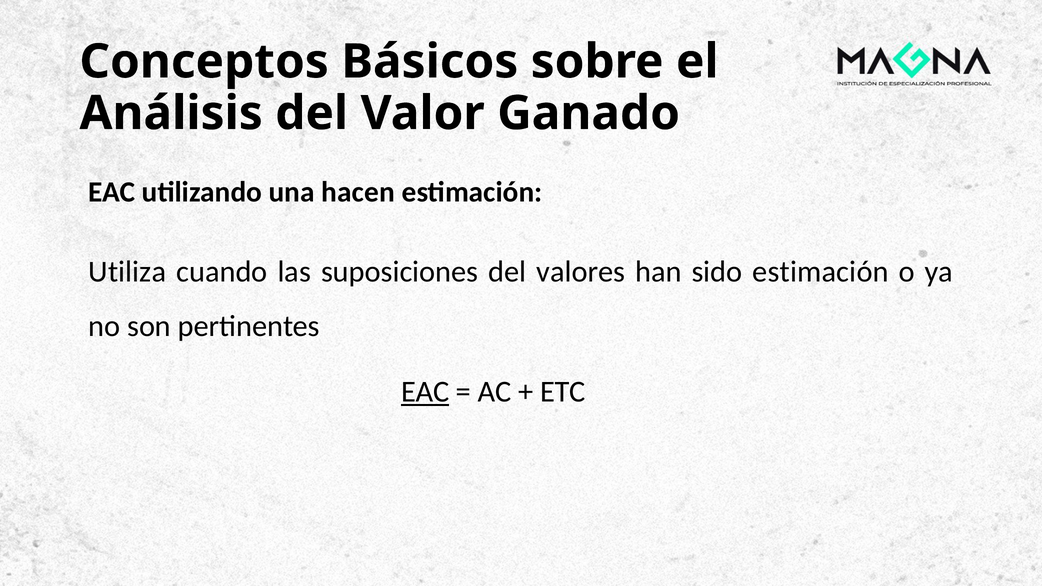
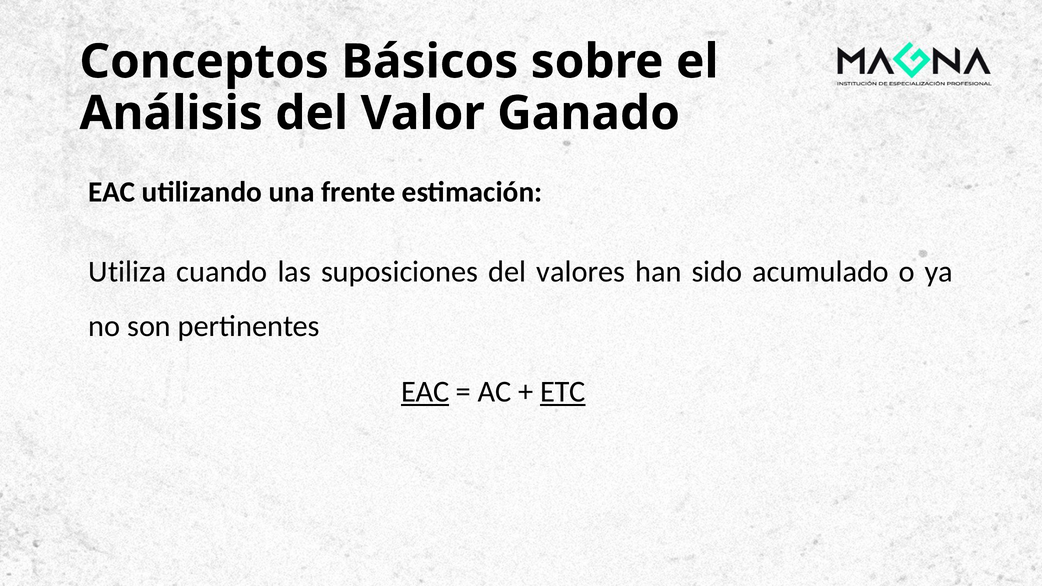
hacen: hacen -> frente
sido estimación: estimación -> acumulado
ETC underline: none -> present
